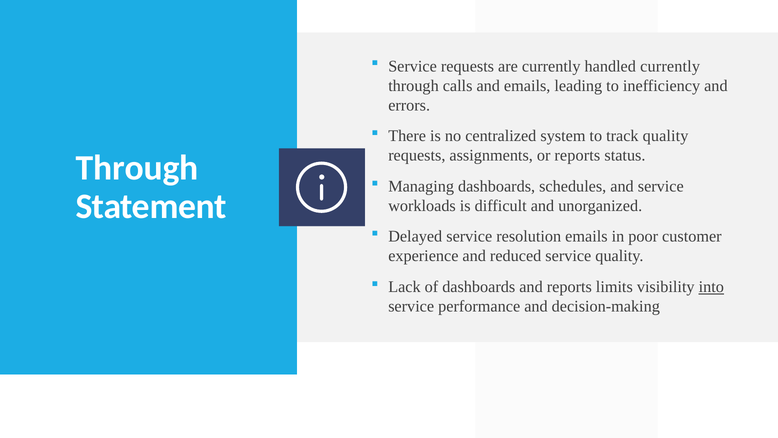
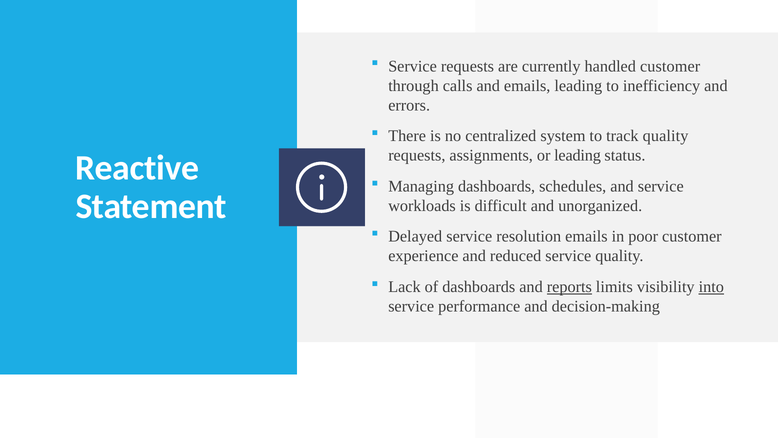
handled currently: currently -> customer
or reports: reports -> leading
Through at (137, 168): Through -> Reactive
reports at (569, 287) underline: none -> present
